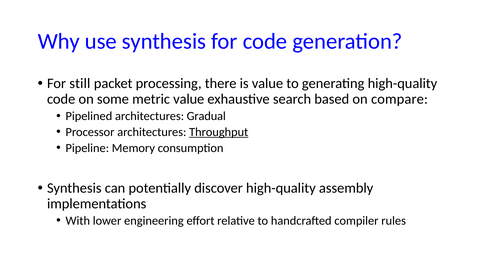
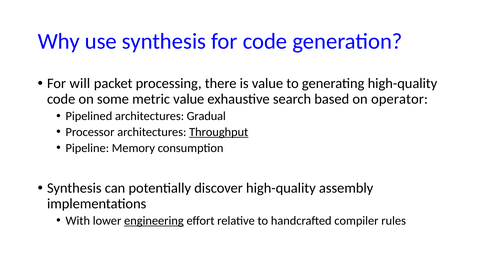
still: still -> will
compare: compare -> operator
engineering underline: none -> present
